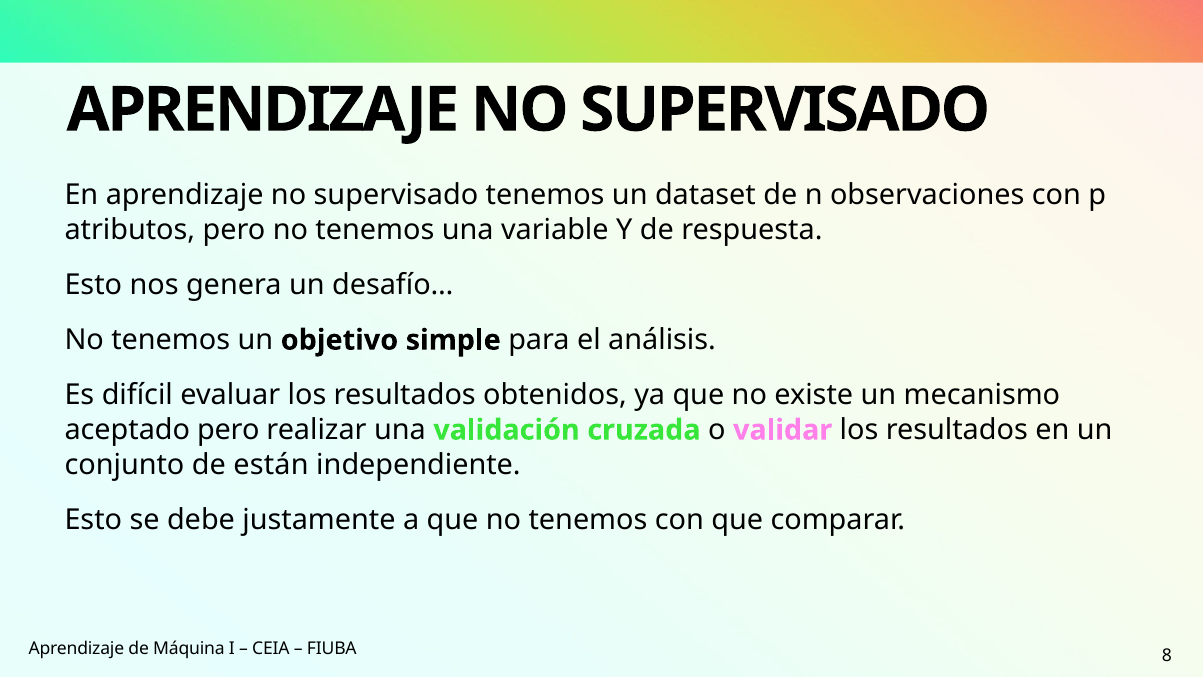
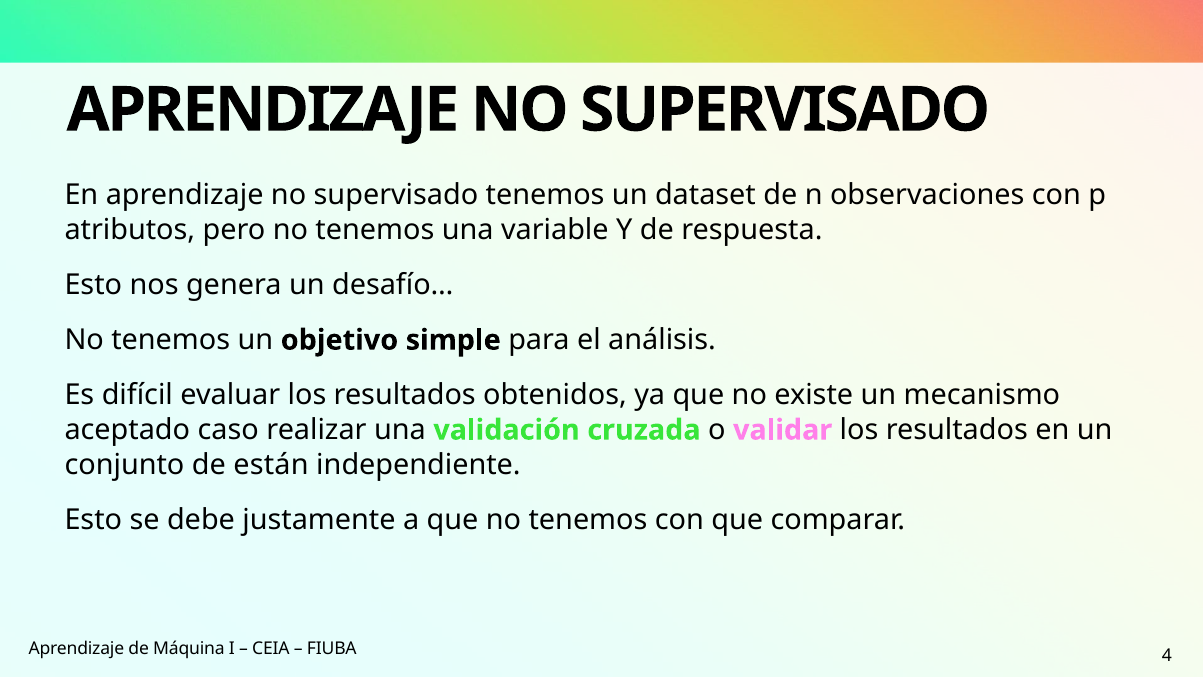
aceptado pero: pero -> caso
8: 8 -> 4
